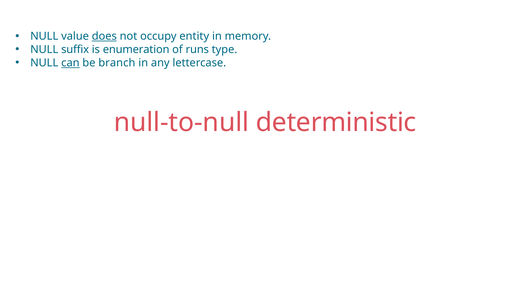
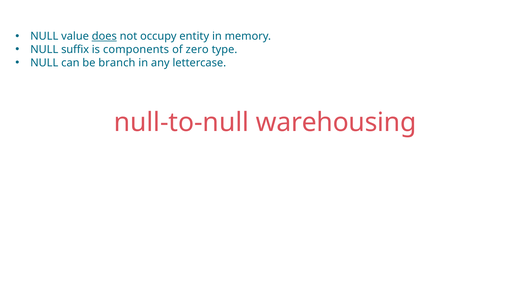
enumeration: enumeration -> components
runs: runs -> zero
can underline: present -> none
deterministic: deterministic -> warehousing
